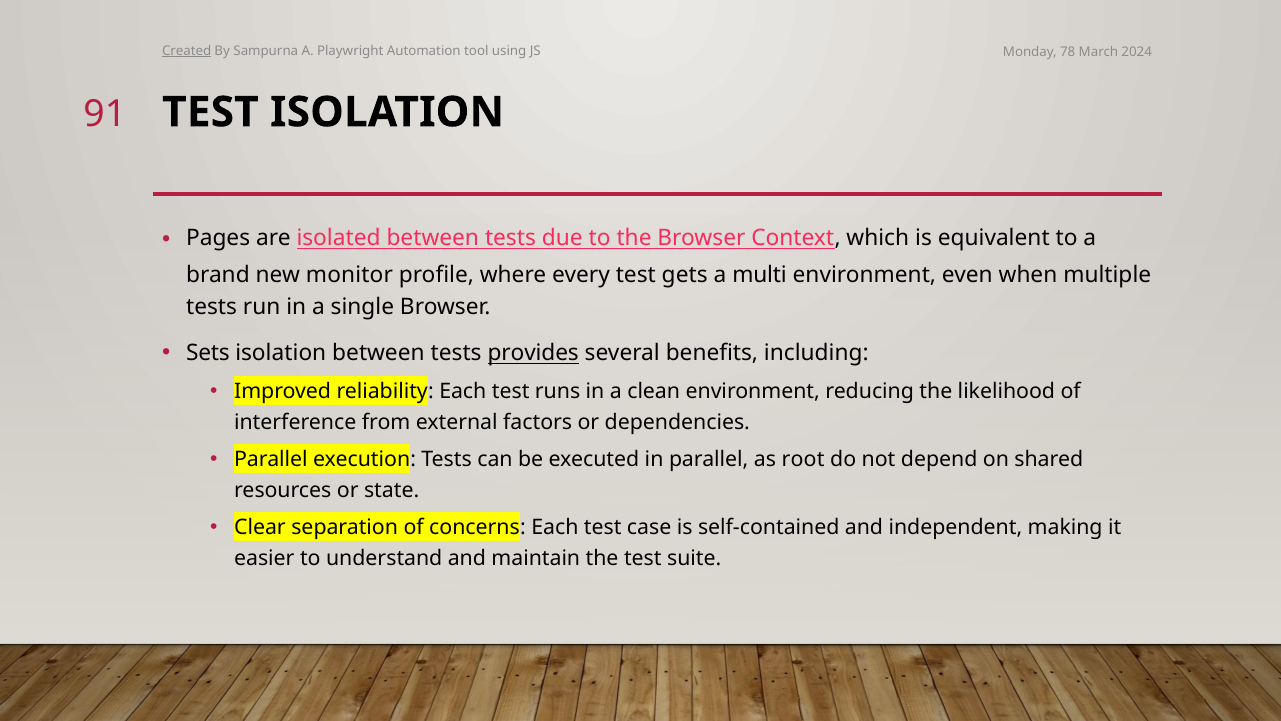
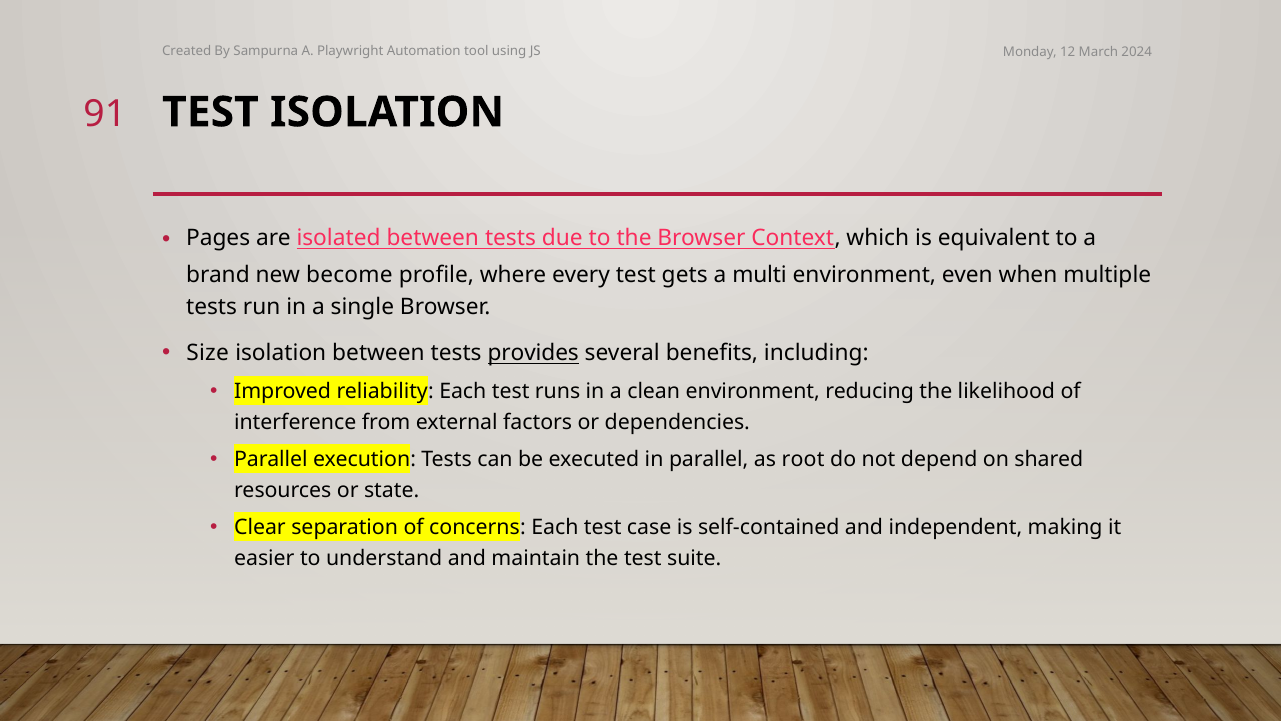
Created underline: present -> none
78: 78 -> 12
monitor: monitor -> become
Sets: Sets -> Size
